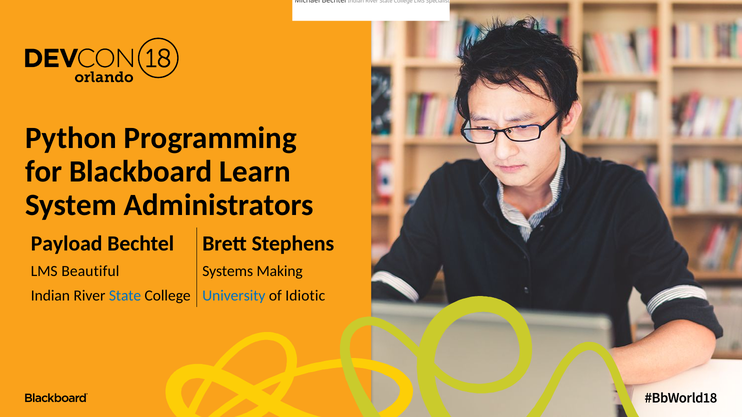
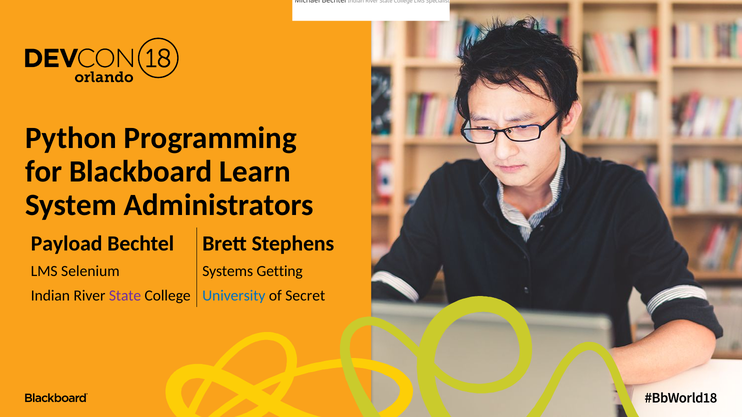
Beautiful: Beautiful -> Selenium
Making: Making -> Getting
State at (125, 296) colour: blue -> purple
Idiotic: Idiotic -> Secret
